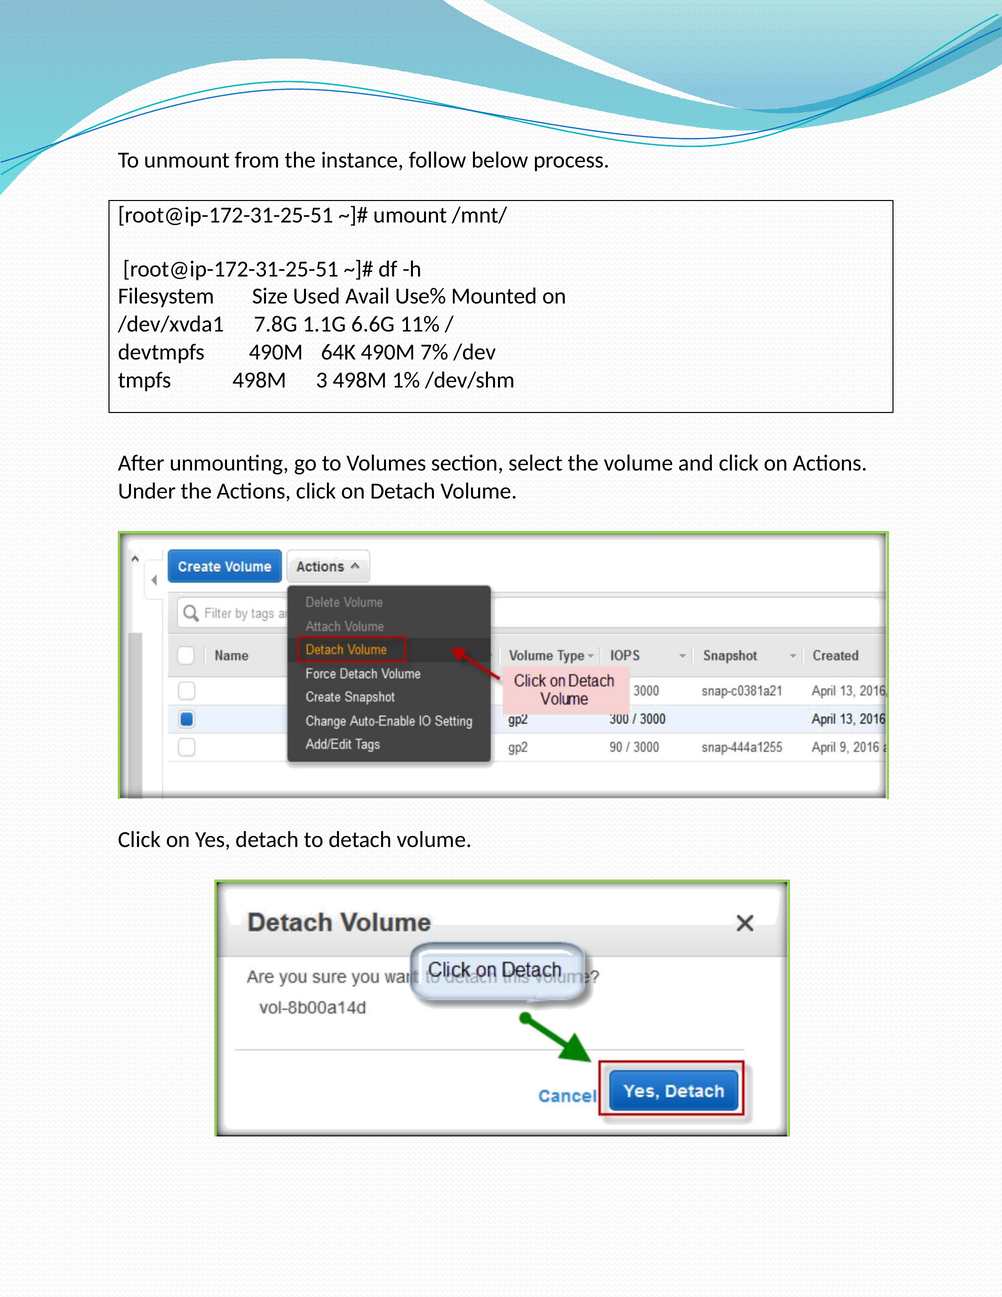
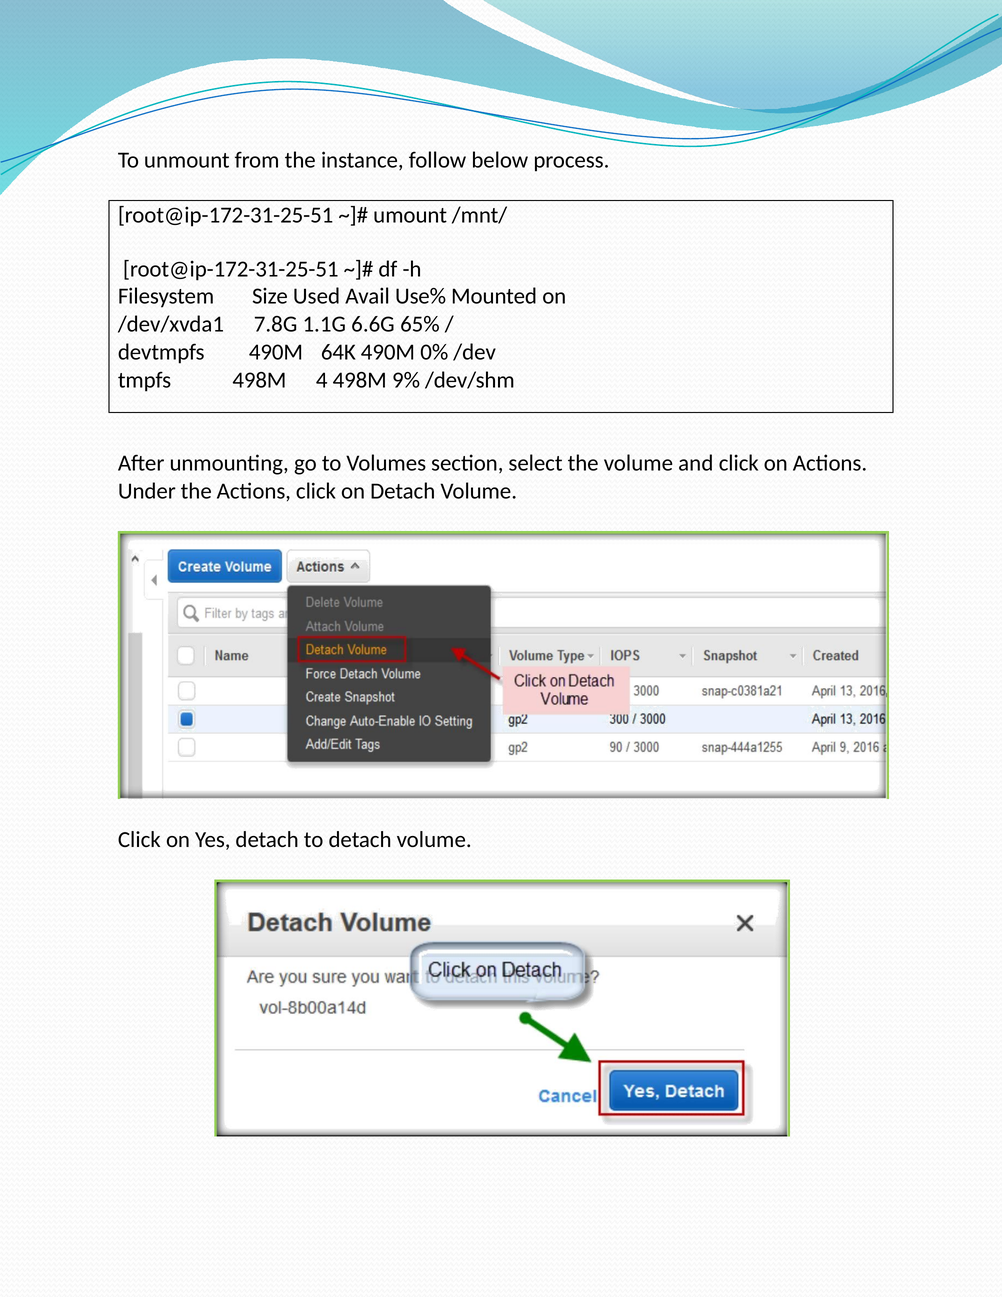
11%: 11% -> 65%
7%: 7% -> 0%
3: 3 -> 4
1%: 1% -> 9%
